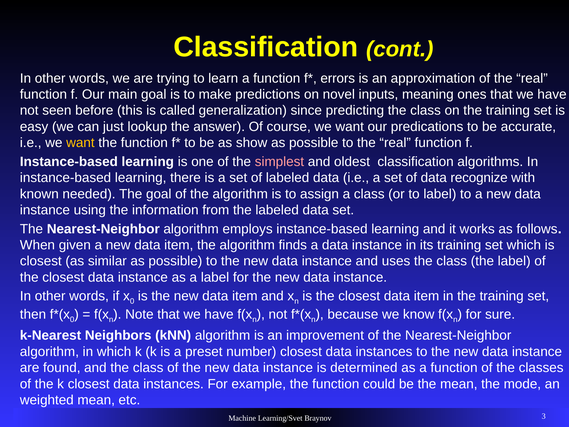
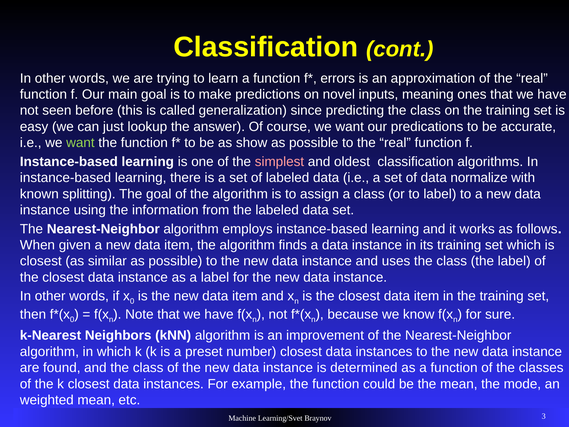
want at (80, 143) colour: yellow -> light green
recognize: recognize -> normalize
needed: needed -> splitting
